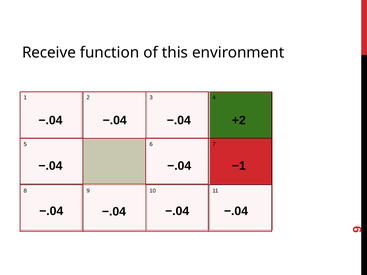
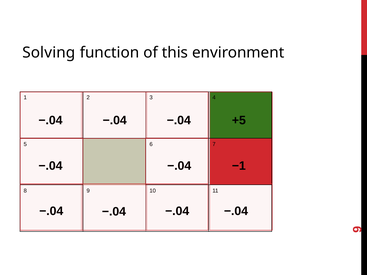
Receive: Receive -> Solving
+2: +2 -> +5
